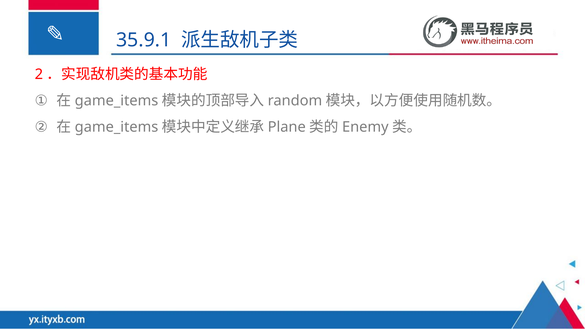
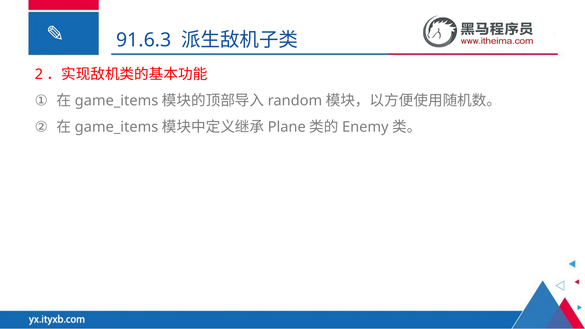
35.9.1: 35.9.1 -> 91.6.3
